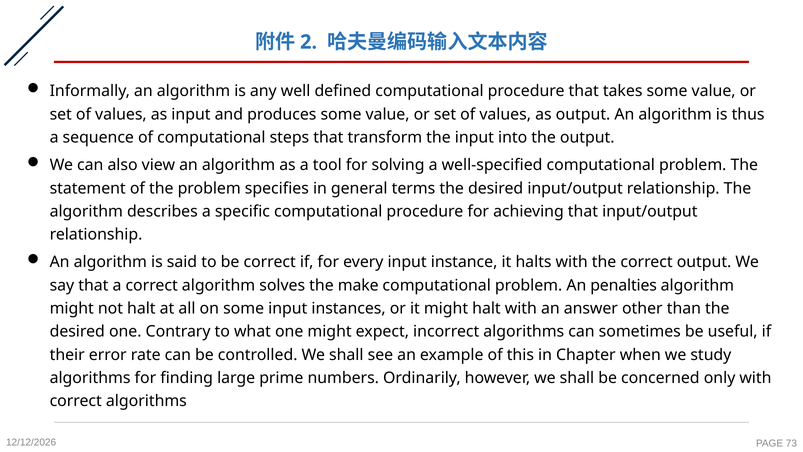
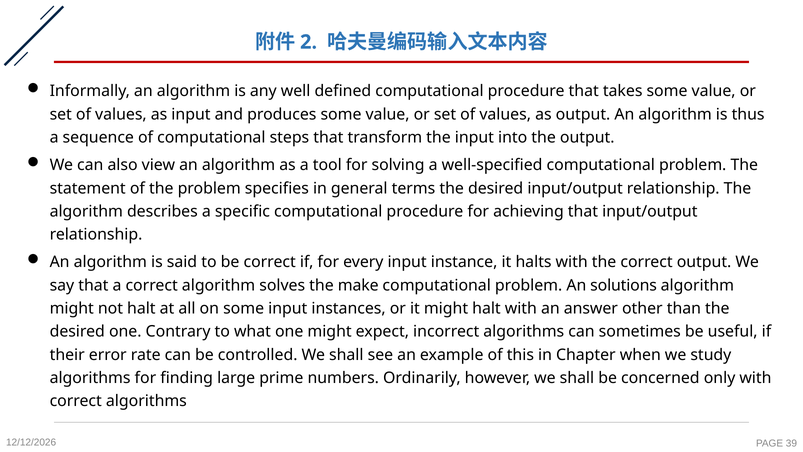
penalties: penalties -> solutions
73: 73 -> 39
